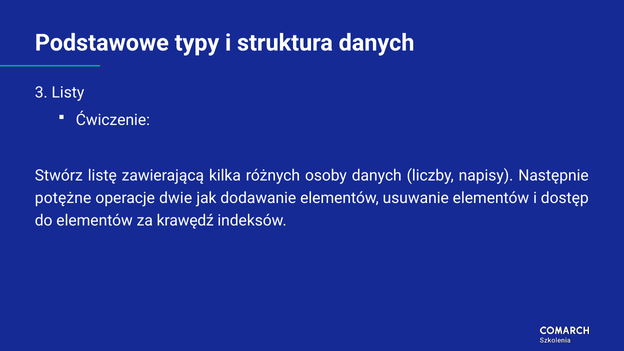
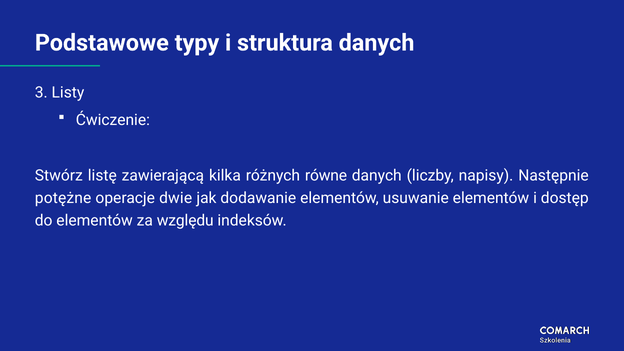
osoby: osoby -> równe
krawędź: krawędź -> względu
